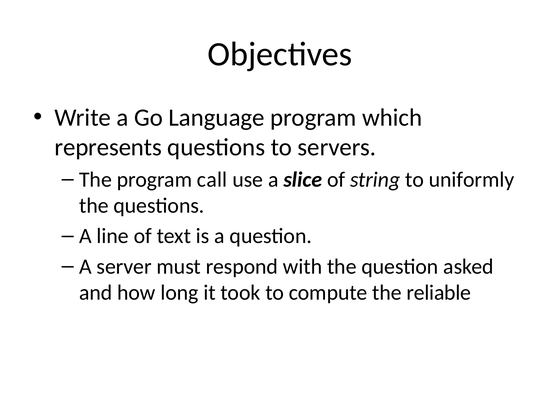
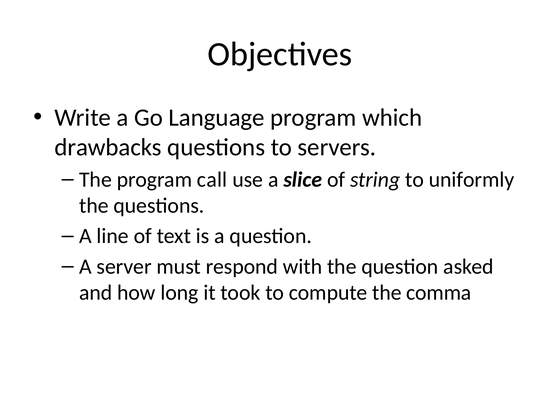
represents: represents -> drawbacks
reliable: reliable -> comma
